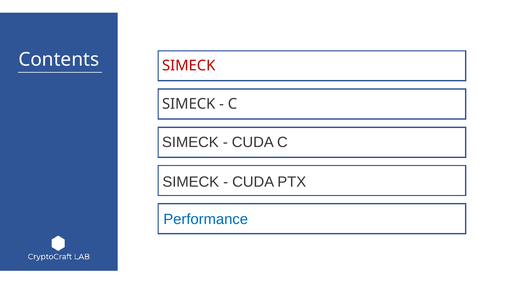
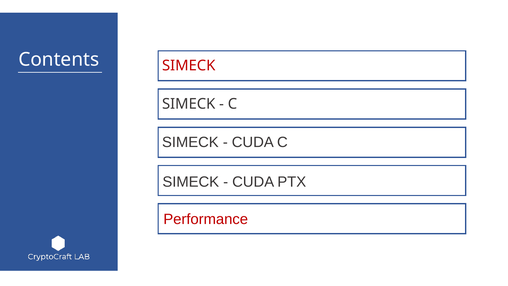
Performance colour: blue -> red
